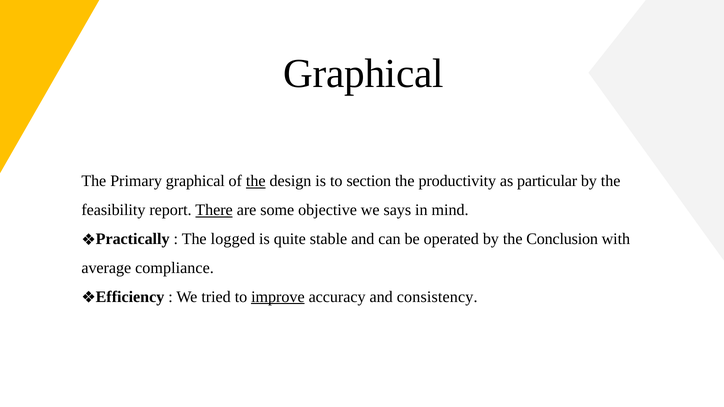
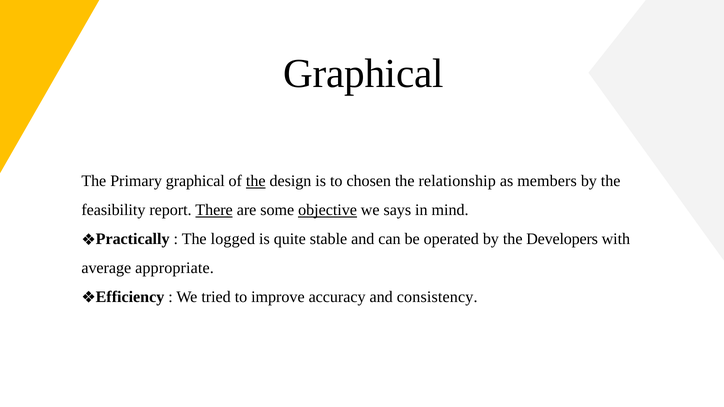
section: section -> chosen
productivity: productivity -> relationship
particular: particular -> members
objective underline: none -> present
Conclusion: Conclusion -> Developers
compliance: compliance -> appropriate
improve underline: present -> none
